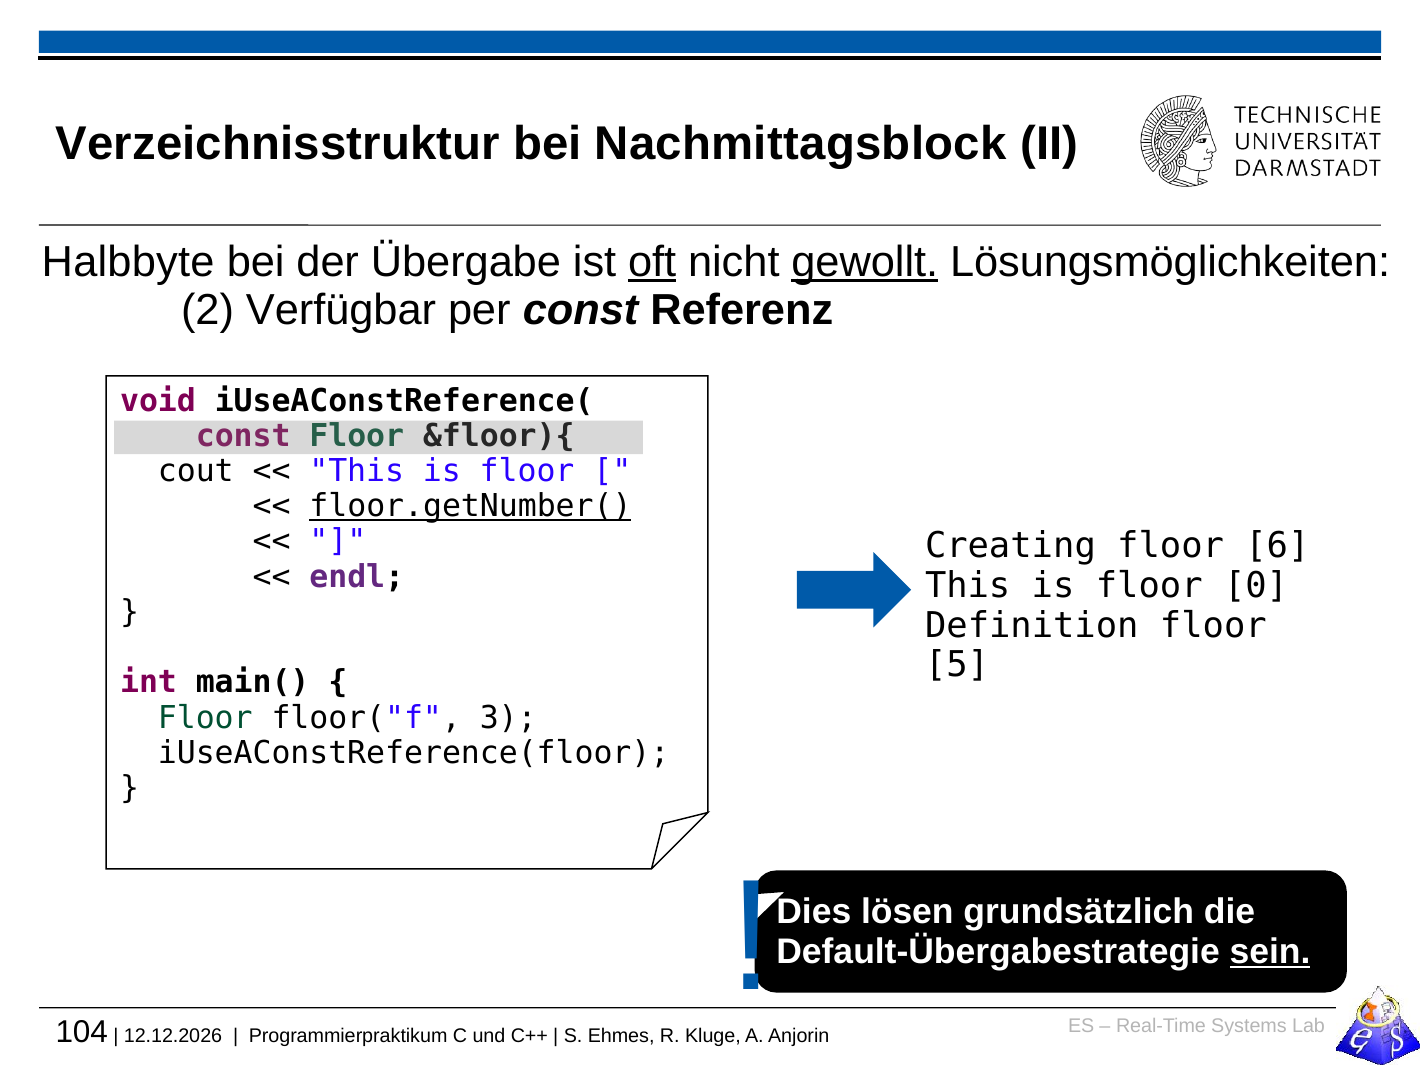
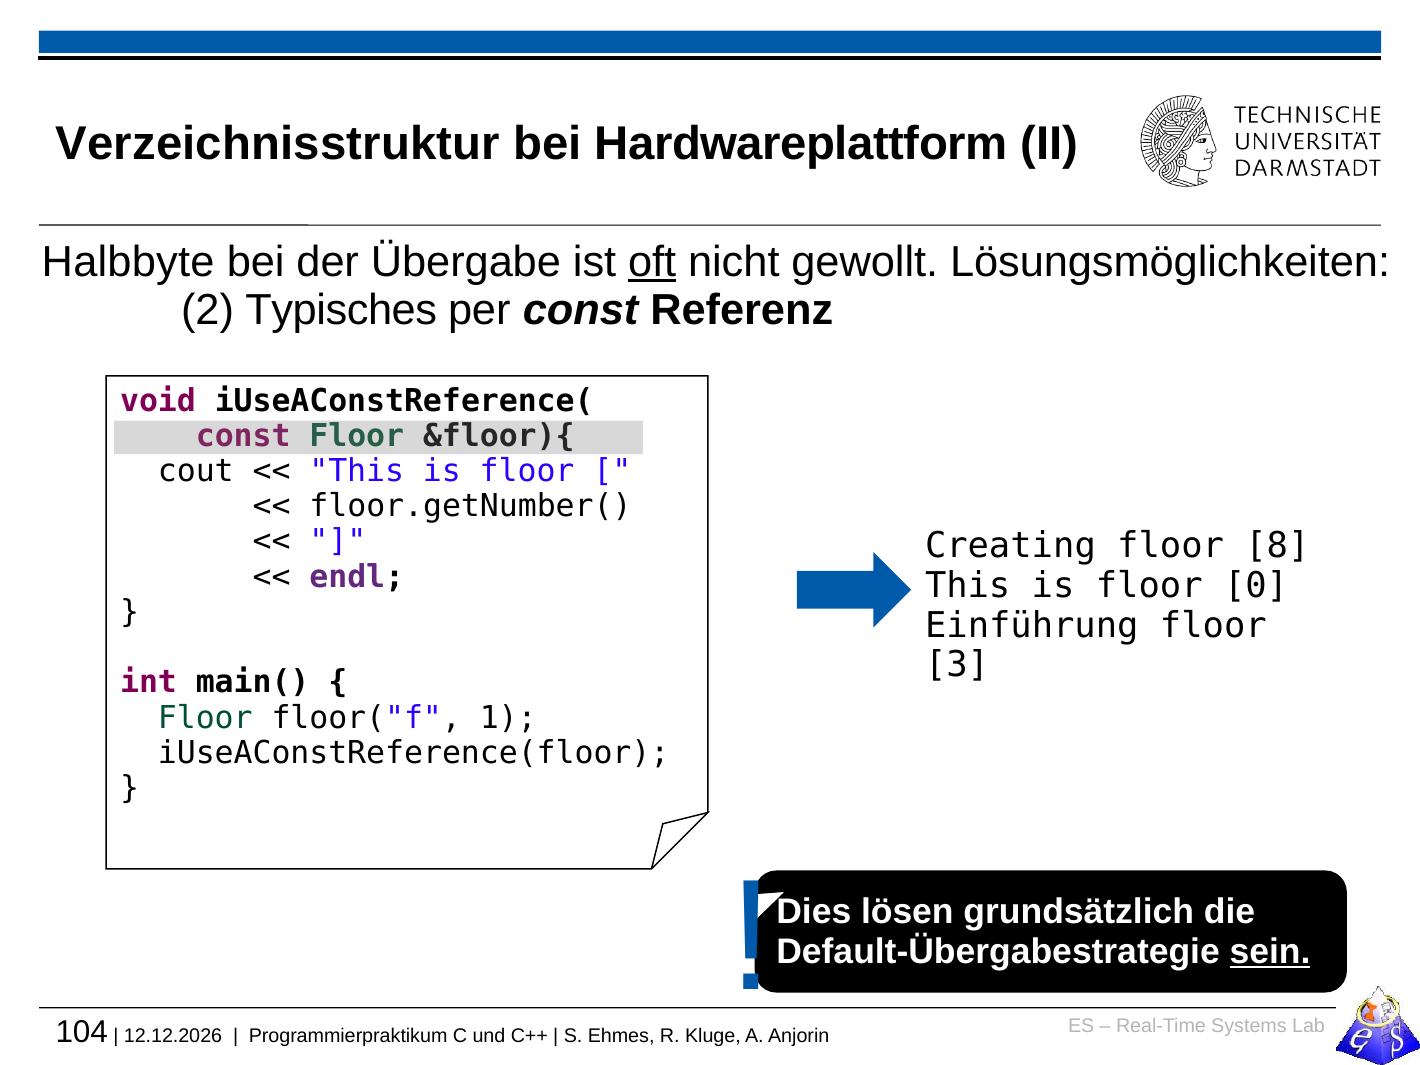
Nachmittagsblock: Nachmittagsblock -> Hardwareplattform
gewollt underline: present -> none
Verfügbar: Verfügbar -> Typisches
floor.getNumber( underline: present -> none
6: 6 -> 8
Definition: Definition -> Einführung
5: 5 -> 3
3: 3 -> 1
